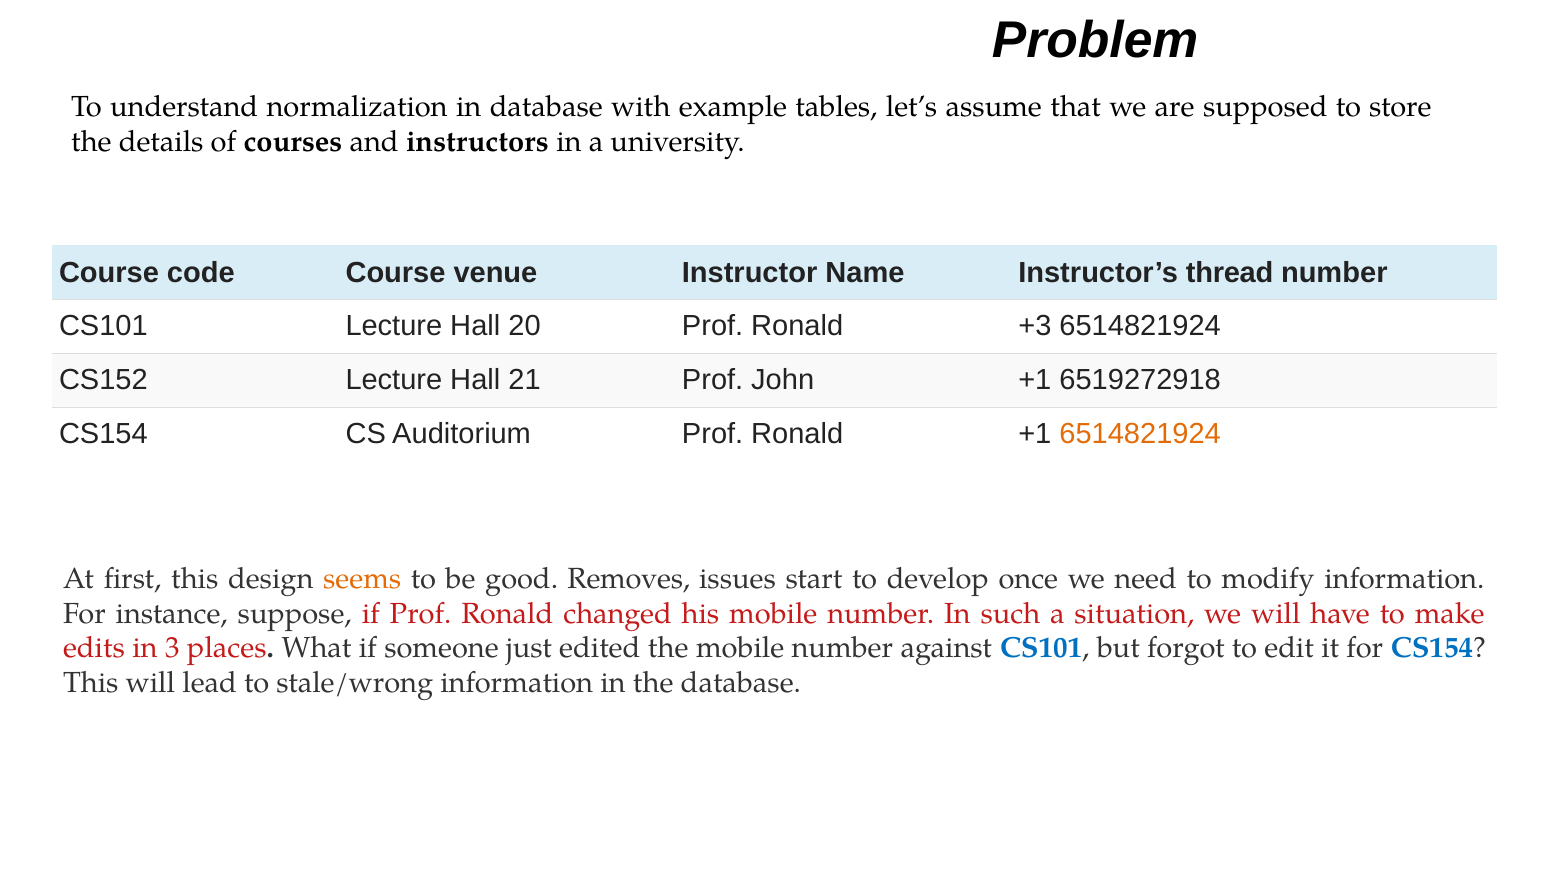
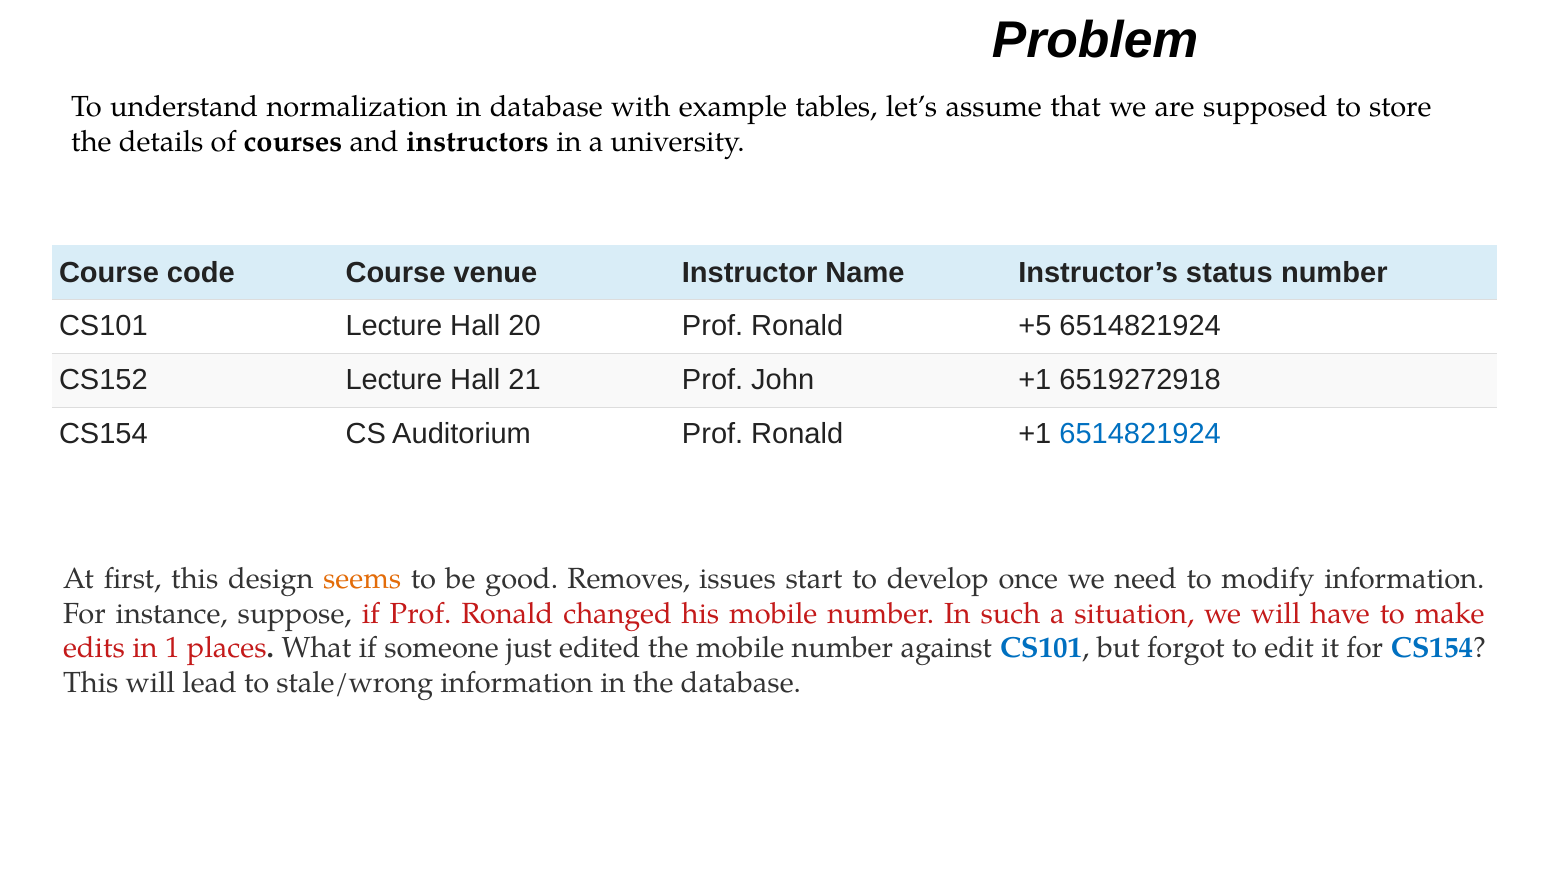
thread: thread -> status
+3: +3 -> +5
6514821924 at (1140, 434) colour: orange -> blue
3: 3 -> 1
